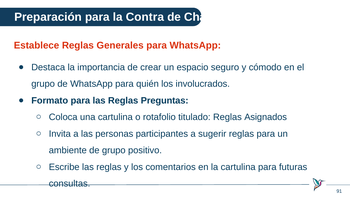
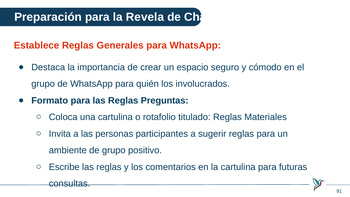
Contra: Contra -> Revela
Asignados: Asignados -> Materiales
